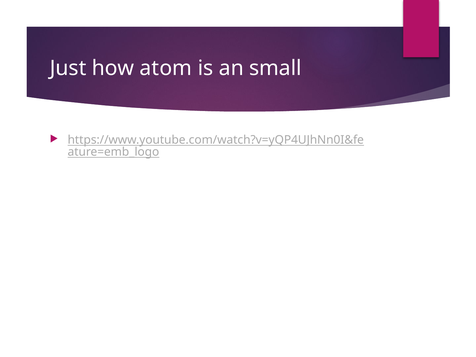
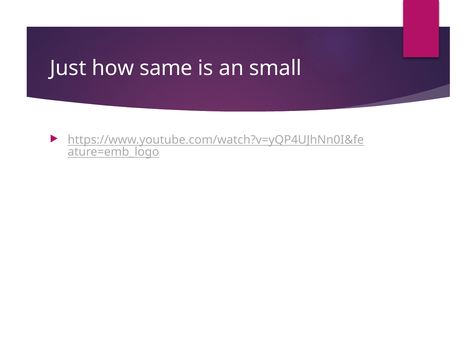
atom: atom -> same
